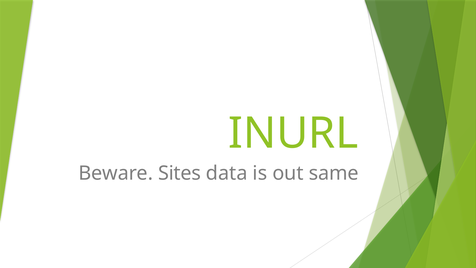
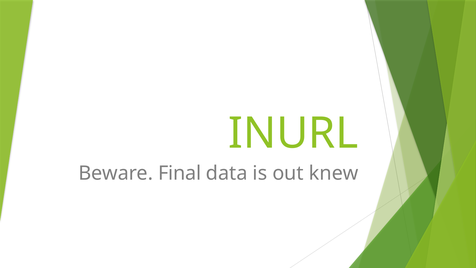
Sites: Sites -> Final
same: same -> knew
